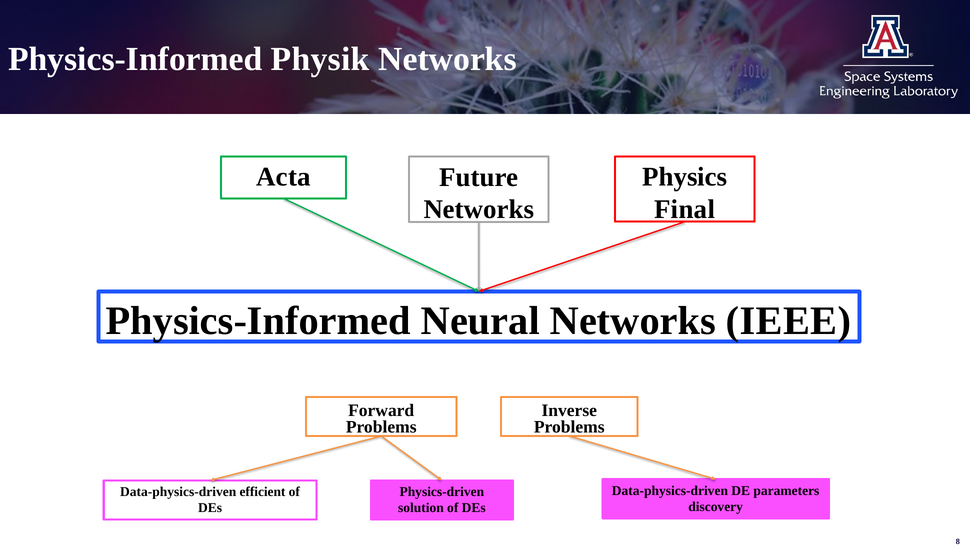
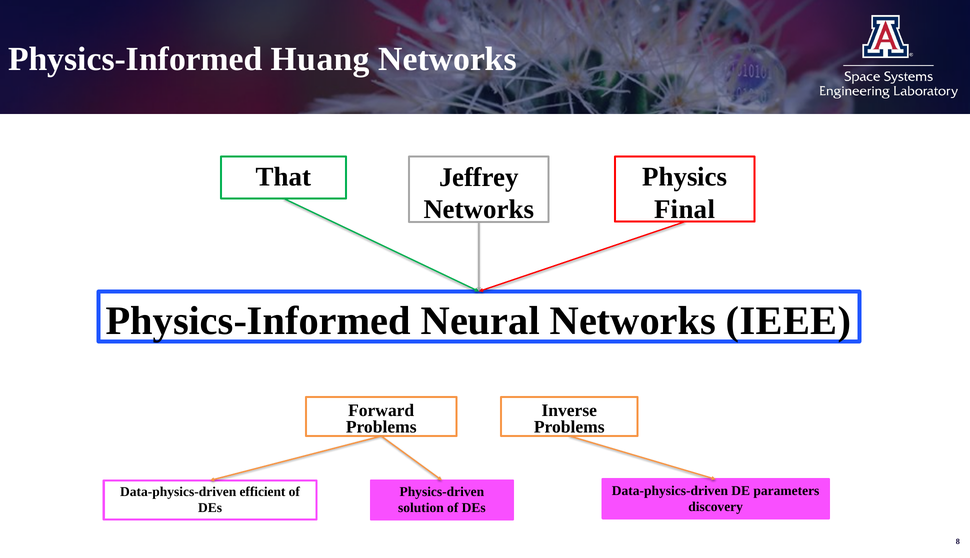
Physik: Physik -> Huang
Acta: Acta -> That
Future: Future -> Jeffrey
